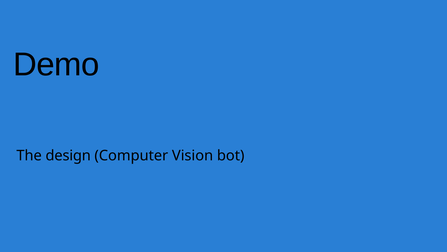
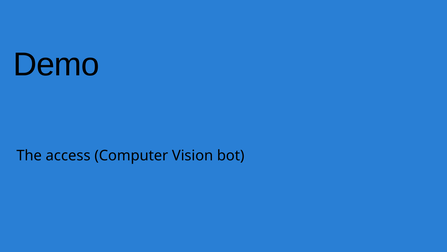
design: design -> access
